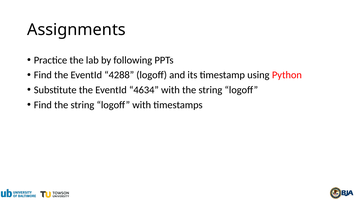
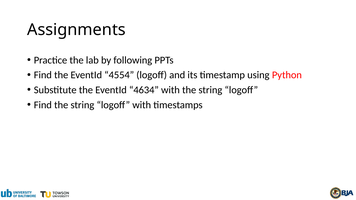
4288: 4288 -> 4554
